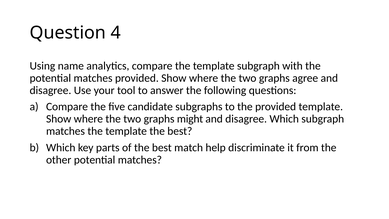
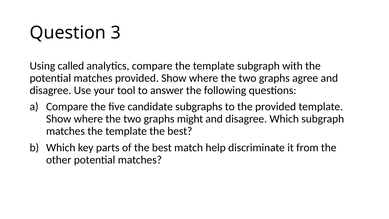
4: 4 -> 3
name: name -> called
